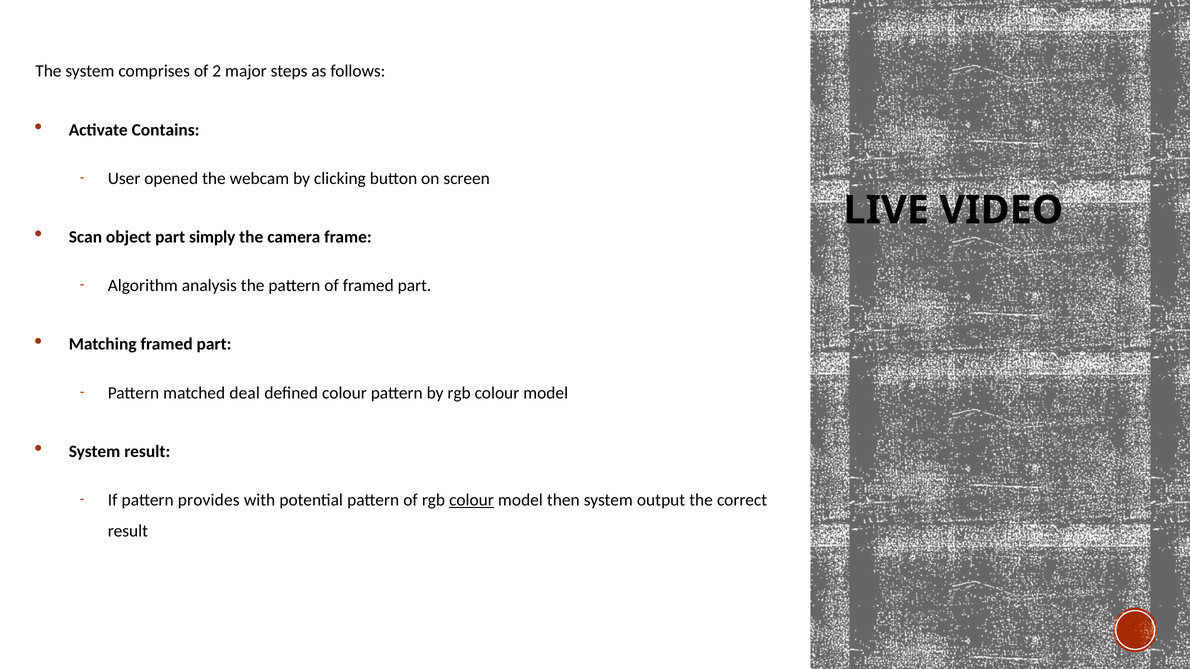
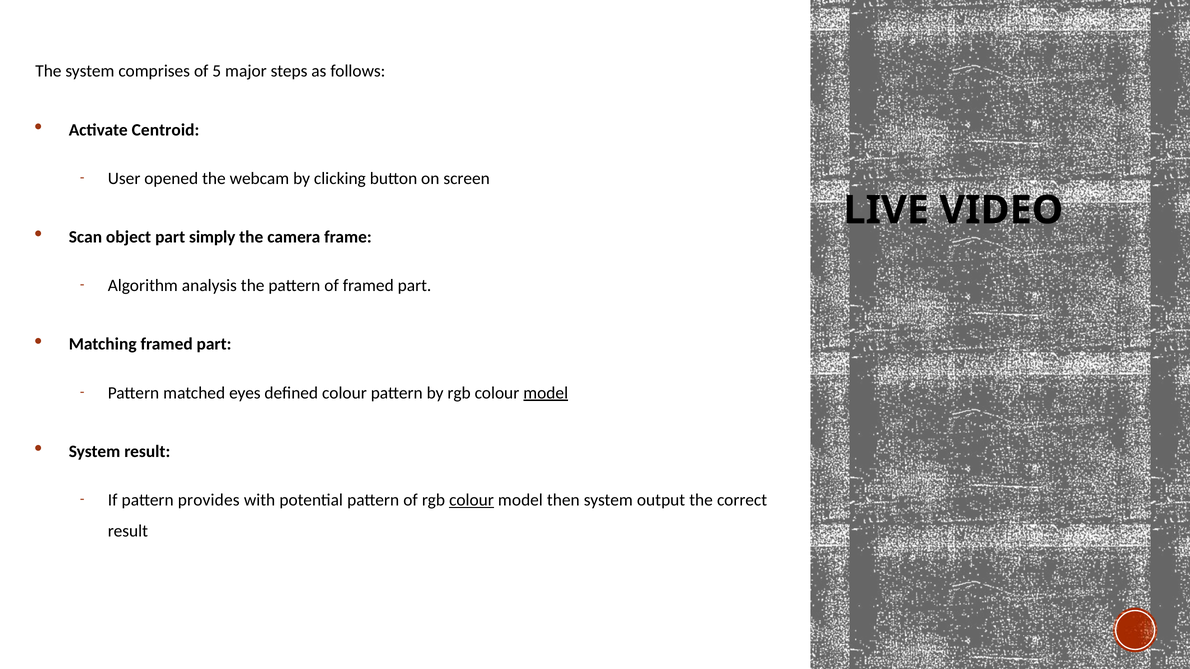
2: 2 -> 5
Contains: Contains -> Centroid
deal: deal -> eyes
model at (546, 393) underline: none -> present
